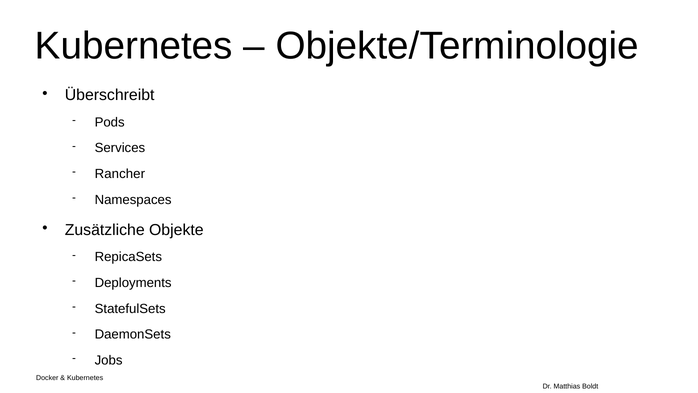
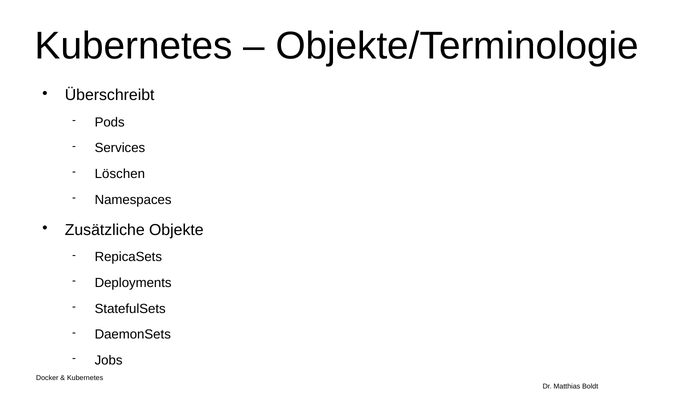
Rancher: Rancher -> Löschen
